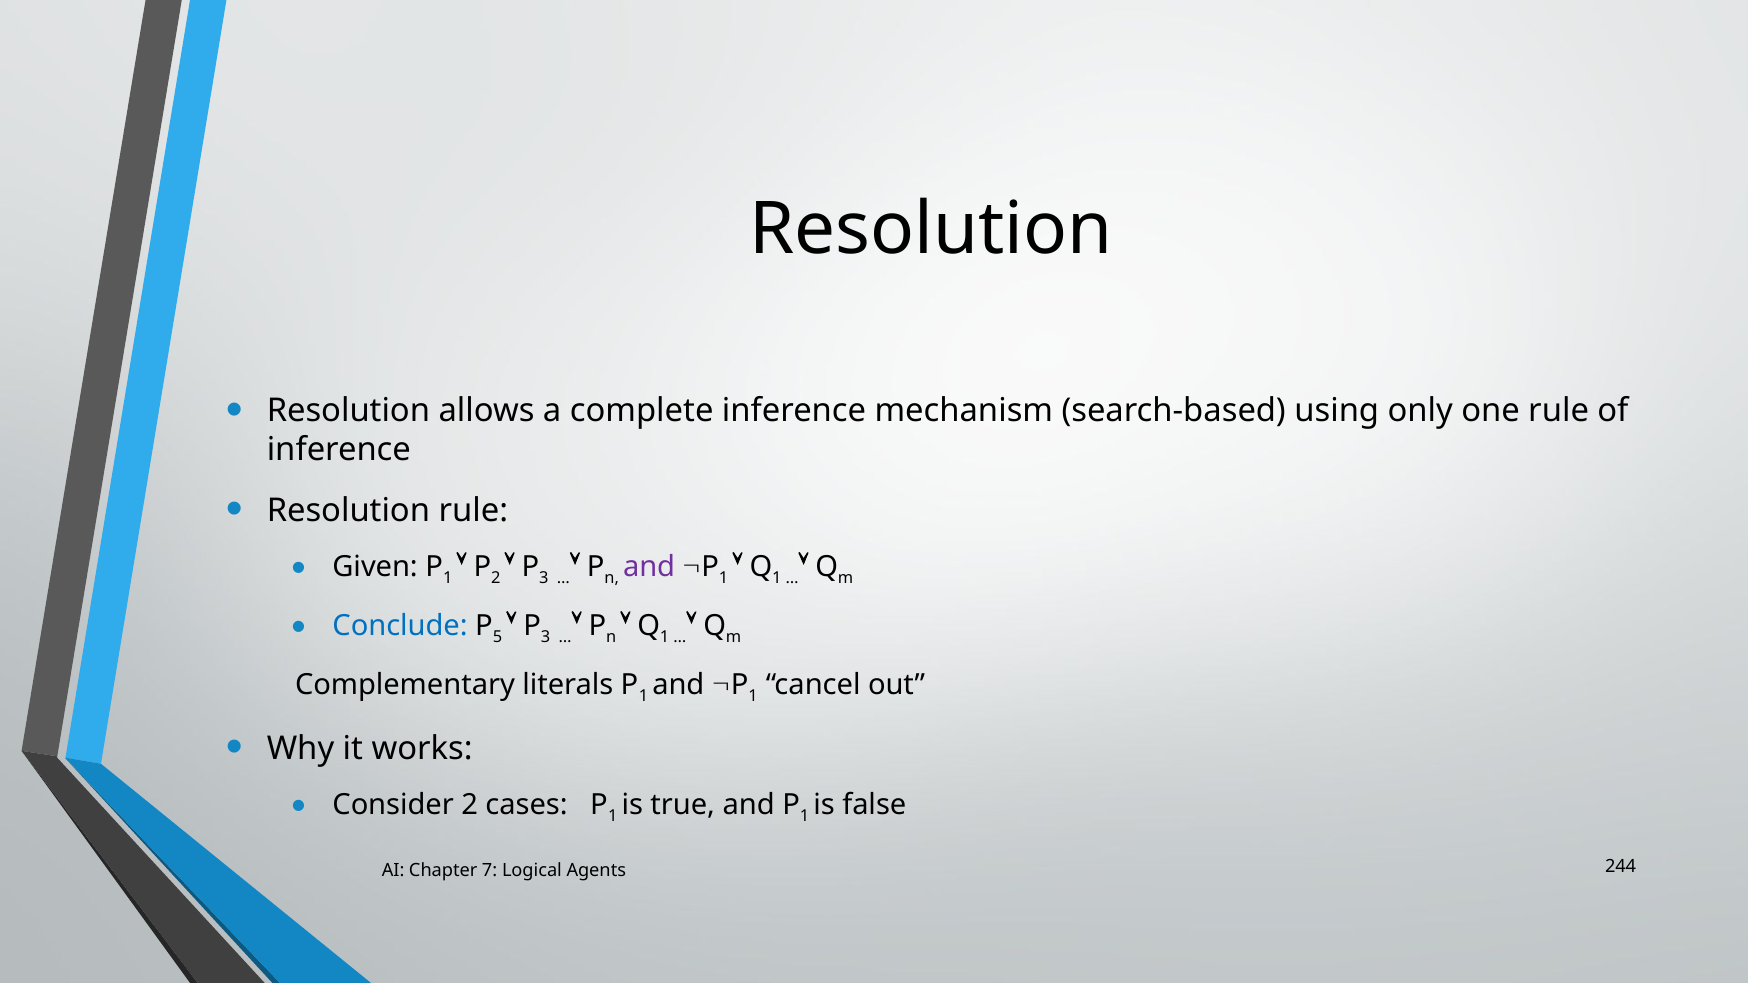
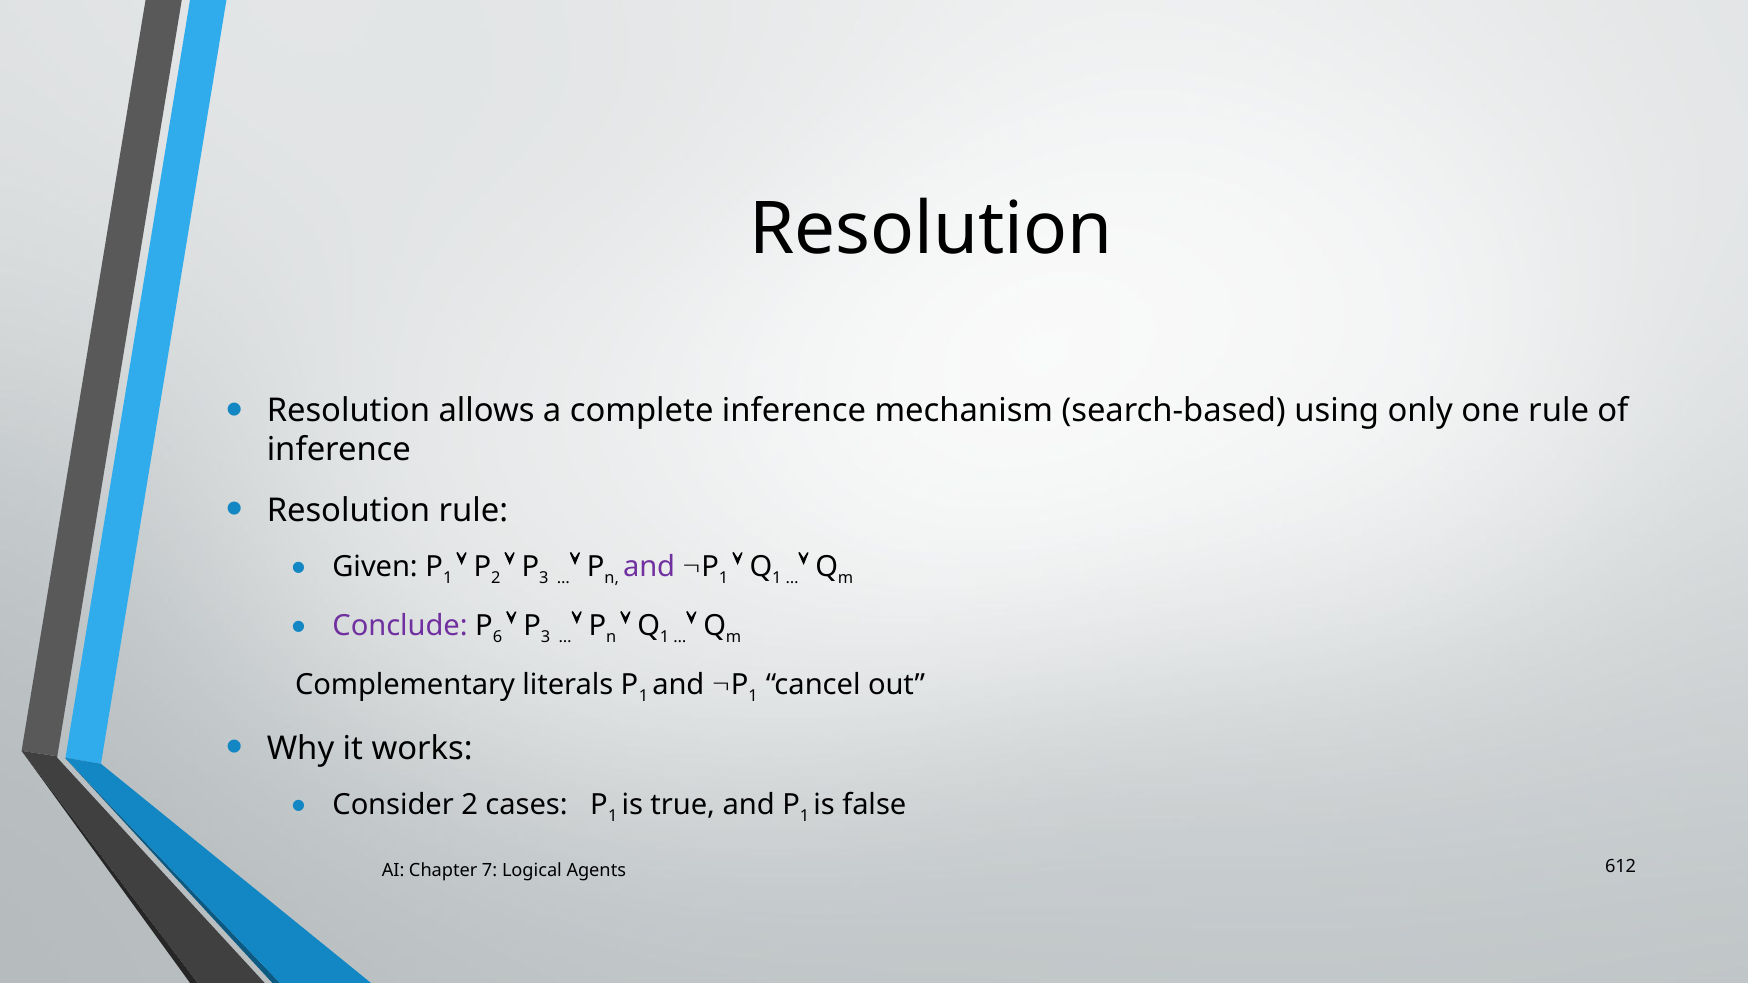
Conclude colour: blue -> purple
5: 5 -> 6
244: 244 -> 612
